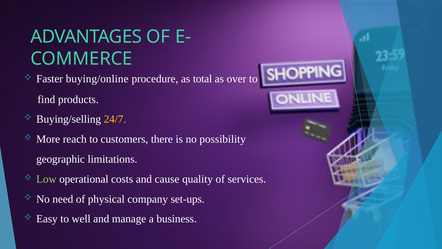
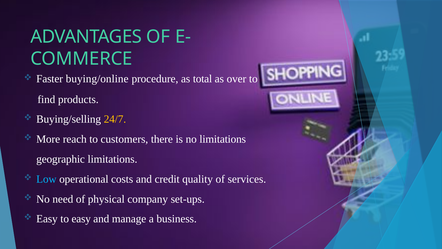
no possibility: possibility -> limitations
Low colour: light green -> light blue
cause: cause -> credit
to well: well -> easy
